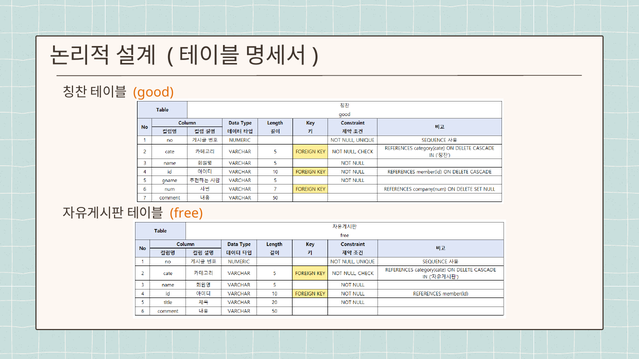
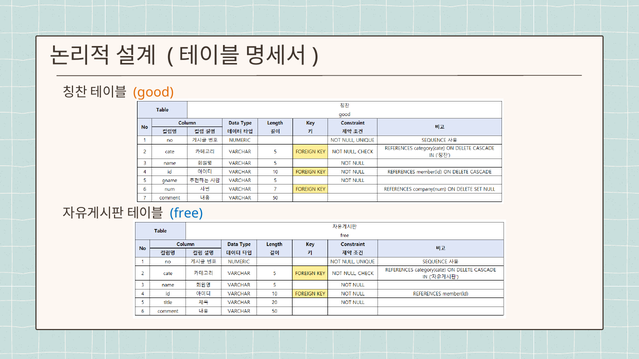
free colour: orange -> blue
